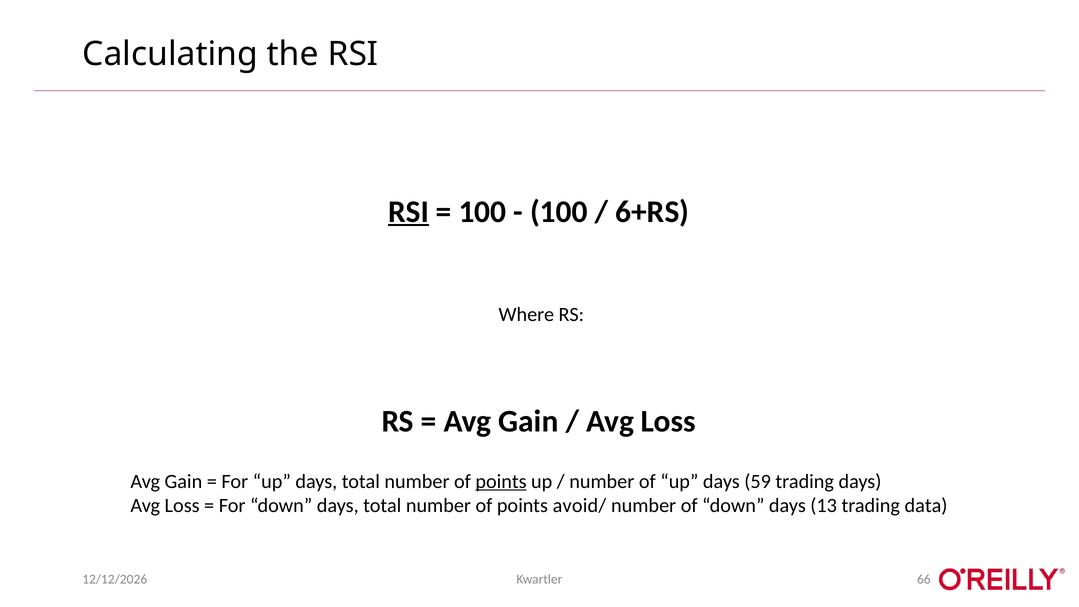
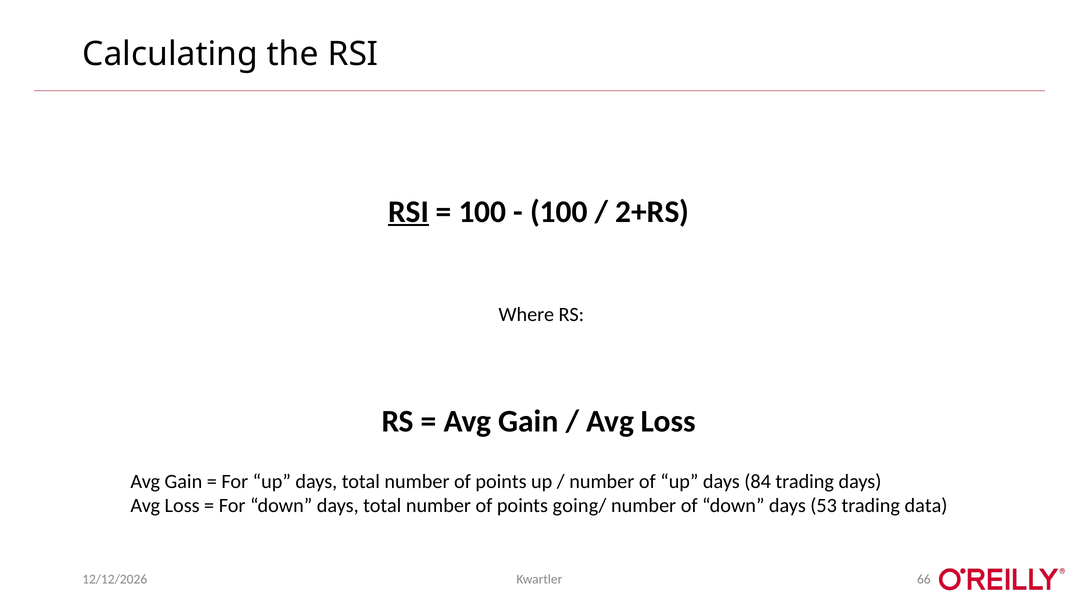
6+RS: 6+RS -> 2+RS
points at (501, 481) underline: present -> none
59: 59 -> 84
avoid/: avoid/ -> going/
13: 13 -> 53
